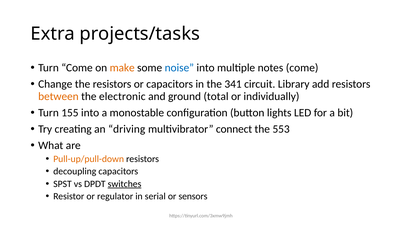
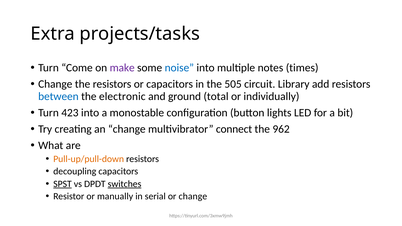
make colour: orange -> purple
notes come: come -> times
341: 341 -> 505
between colour: orange -> blue
155: 155 -> 423
an driving: driving -> change
553: 553 -> 962
SPST underline: none -> present
regulator: regulator -> manually
or sensors: sensors -> change
